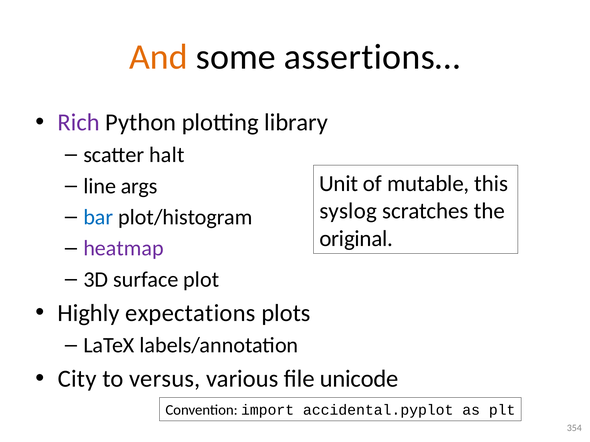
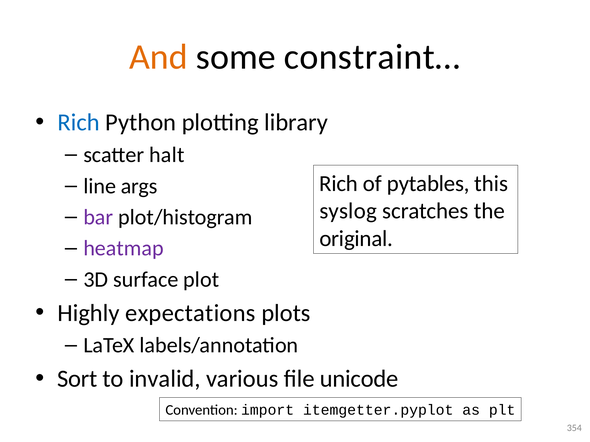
assertions…: assertions… -> constraint…
Rich at (79, 123) colour: purple -> blue
Unit at (339, 184): Unit -> Rich
mutable: mutable -> pytables
bar colour: blue -> purple
City: City -> Sort
versus: versus -> invalid
accidental.pyplot: accidental.pyplot -> itemgetter.pyplot
